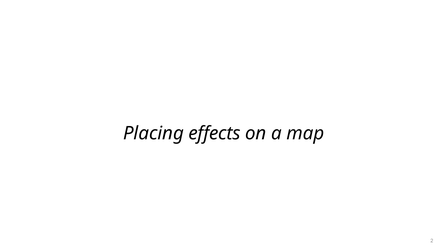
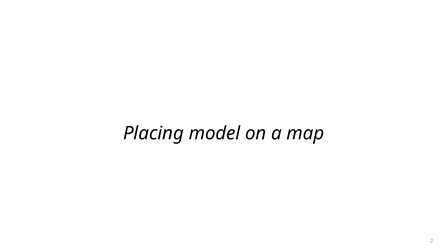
effects: effects -> model
